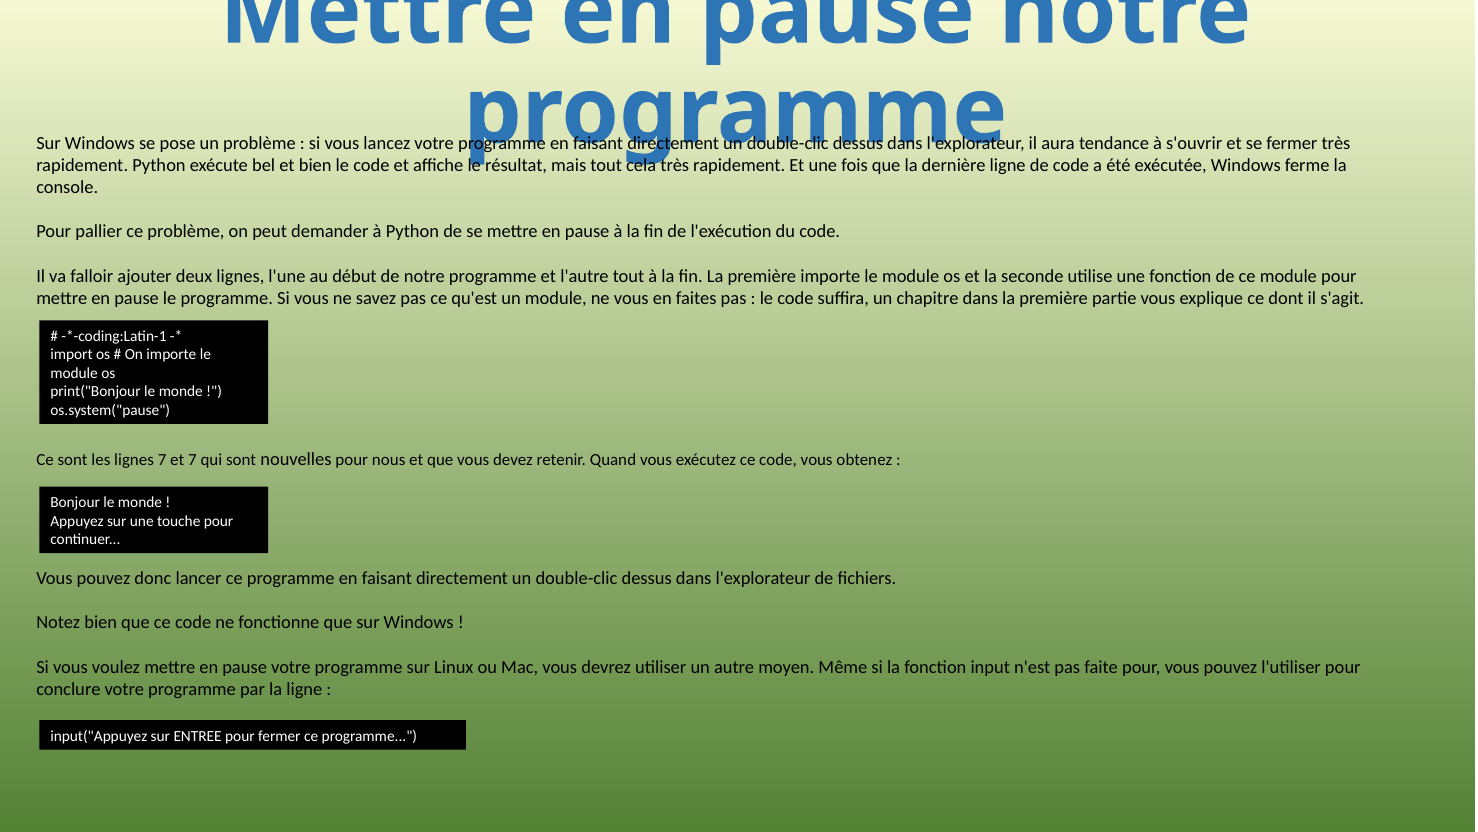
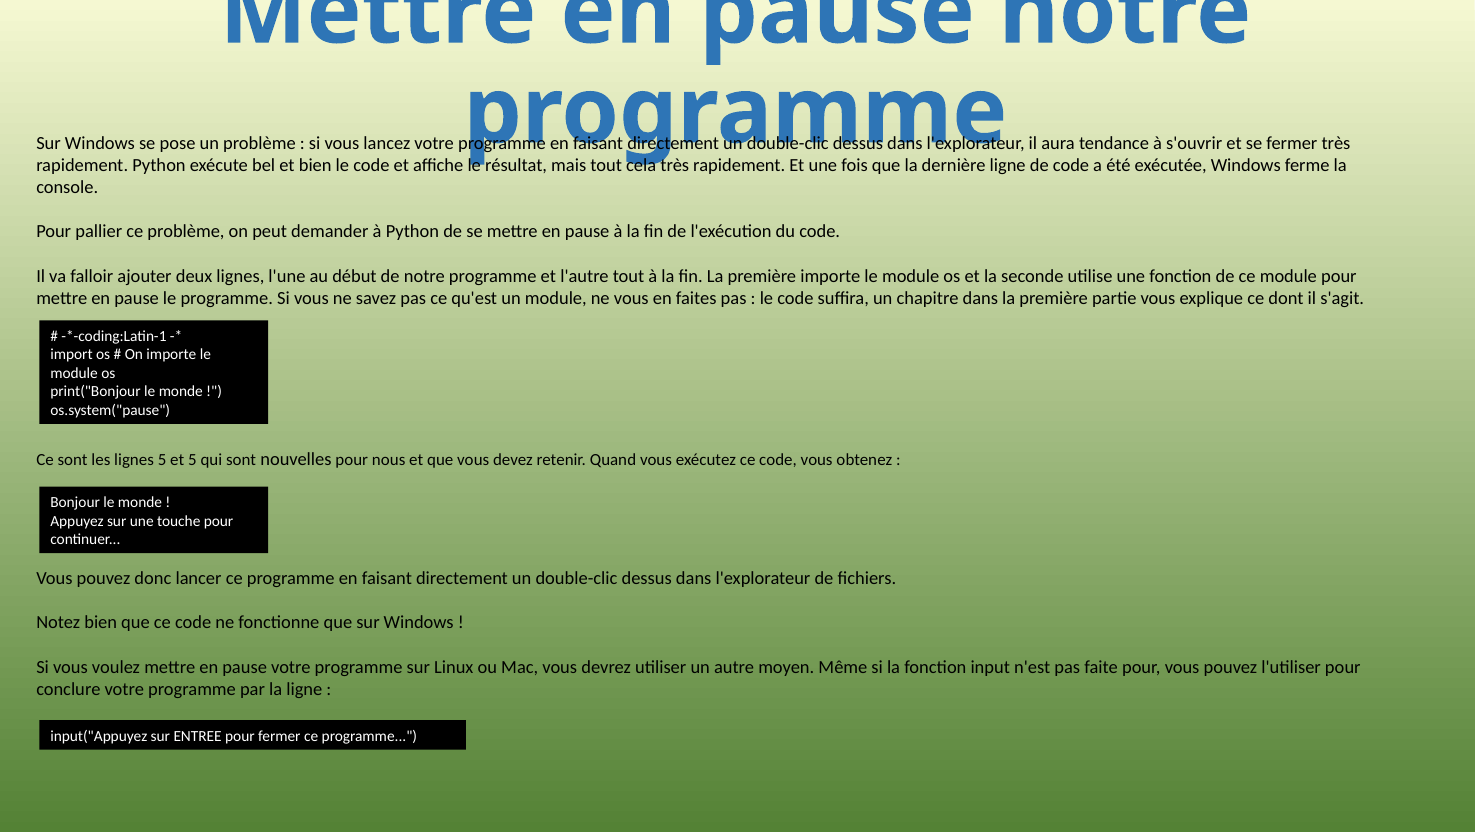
lignes 7: 7 -> 5
et 7: 7 -> 5
